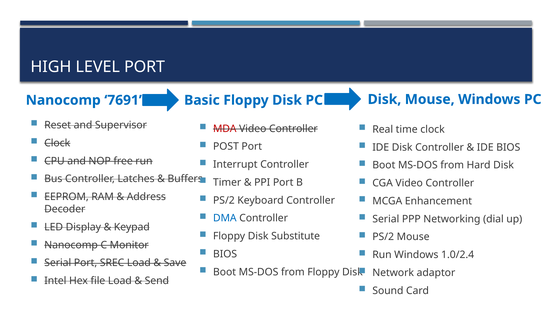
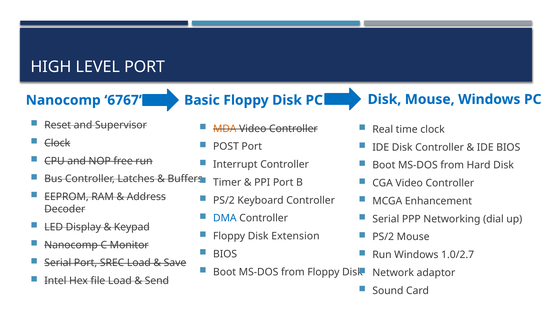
7691: 7691 -> 6767
MDA colour: red -> orange
Substitute: Substitute -> Extension
1.0/2.4: 1.0/2.4 -> 1.0/2.7
